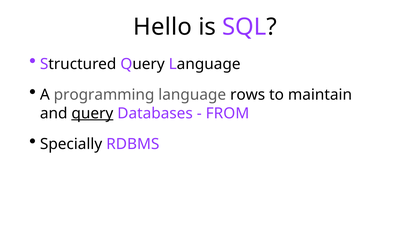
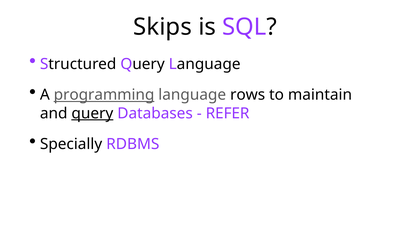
Hello: Hello -> Skips
programming underline: none -> present
FROM: FROM -> REFER
